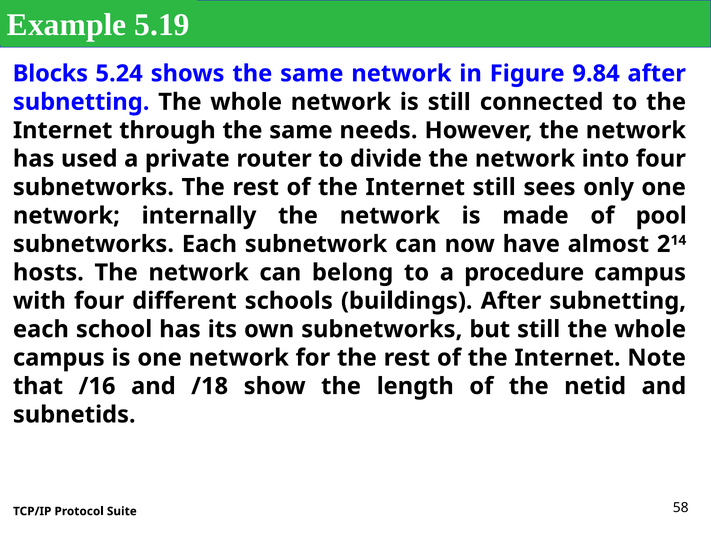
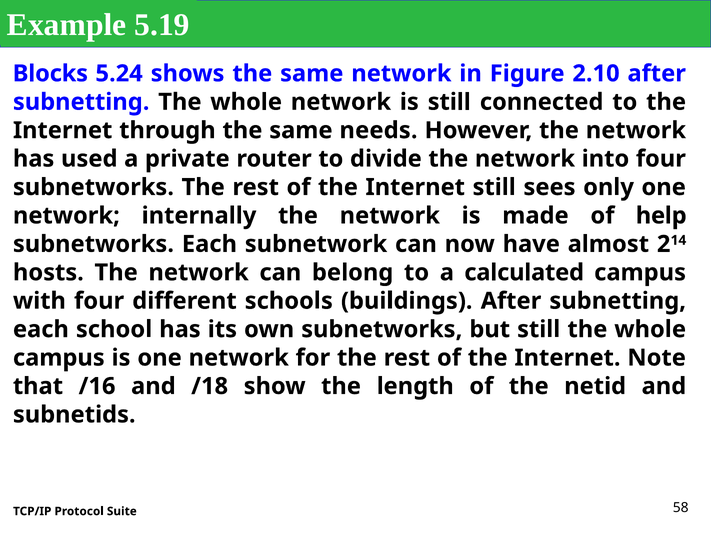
9.84: 9.84 -> 2.10
pool: pool -> help
procedure: procedure -> calculated
